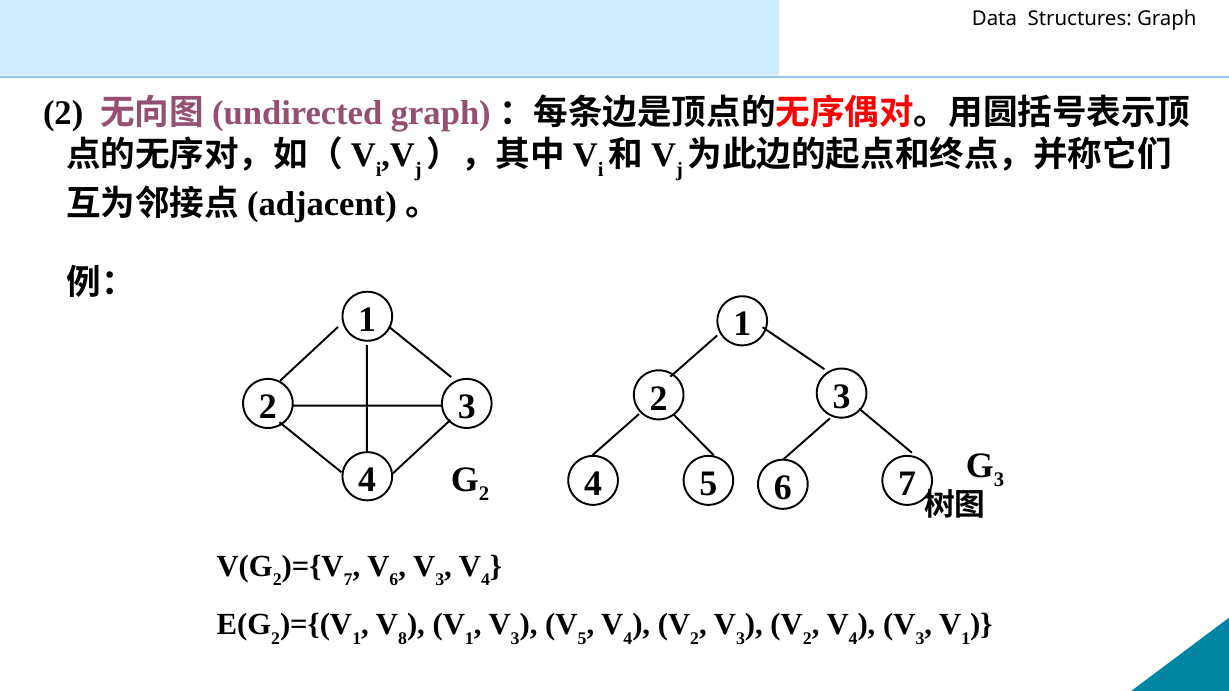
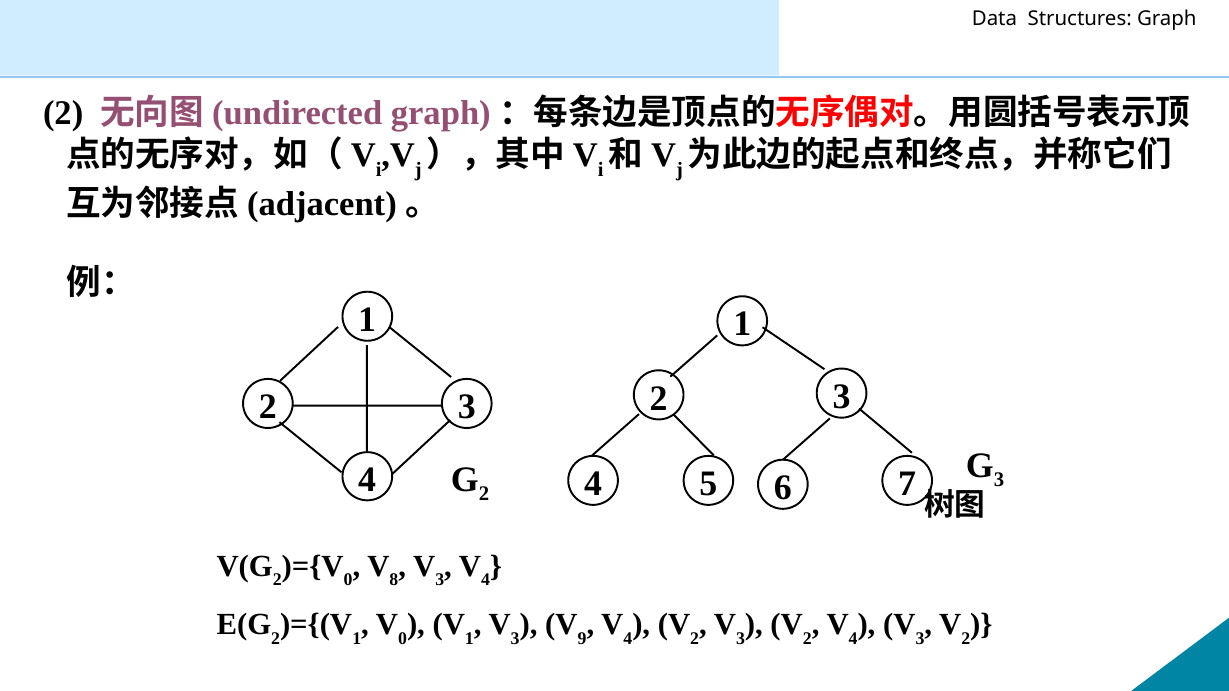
7 at (348, 580): 7 -> 0
6 at (394, 580): 6 -> 8
8 at (403, 639): 8 -> 0
5 at (582, 639): 5 -> 9
1 at (966, 639): 1 -> 2
